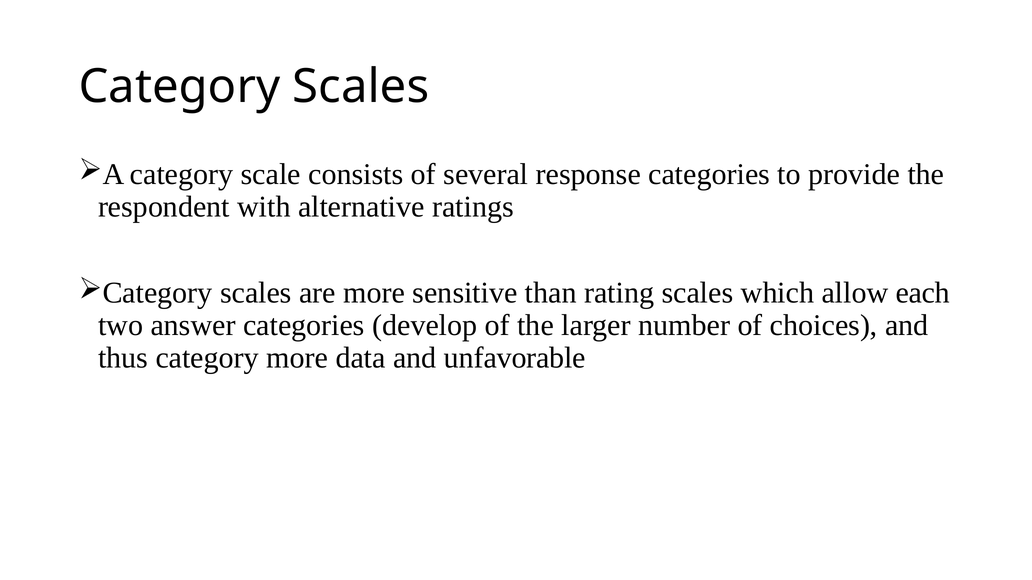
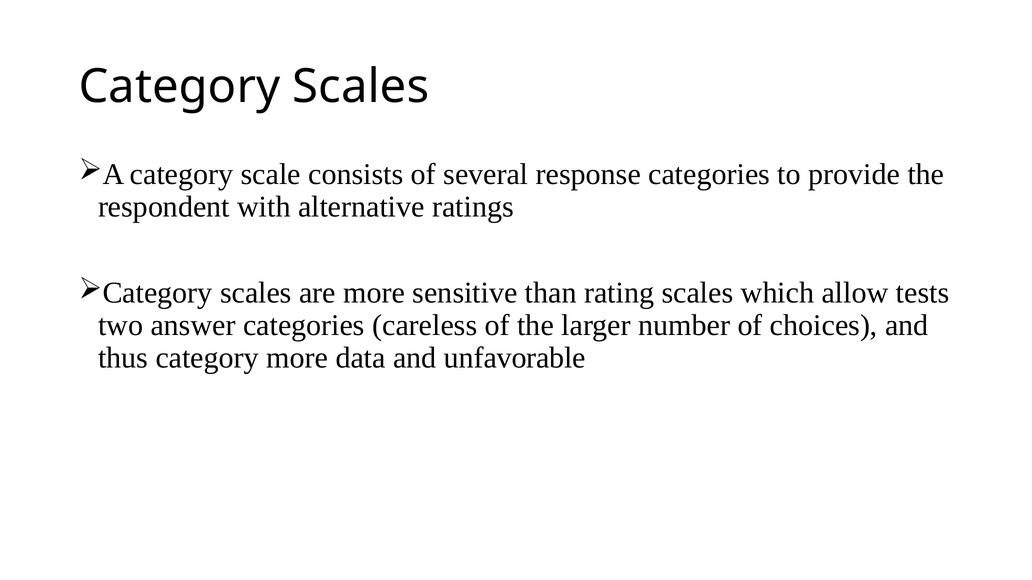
each: each -> tests
develop: develop -> careless
